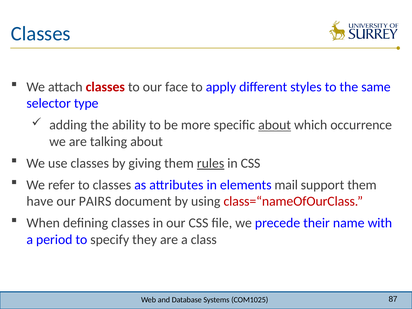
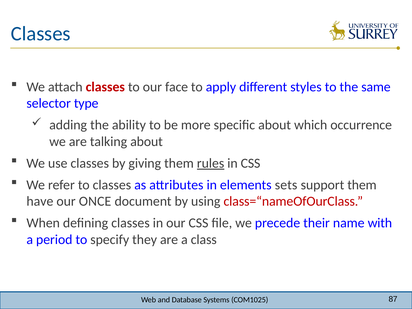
about at (275, 125) underline: present -> none
mail: mail -> sets
PAIRS: PAIRS -> ONCE
